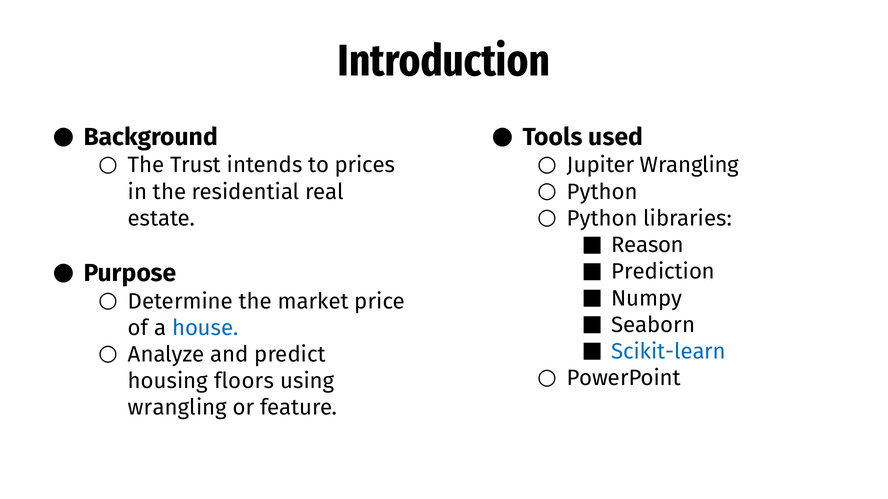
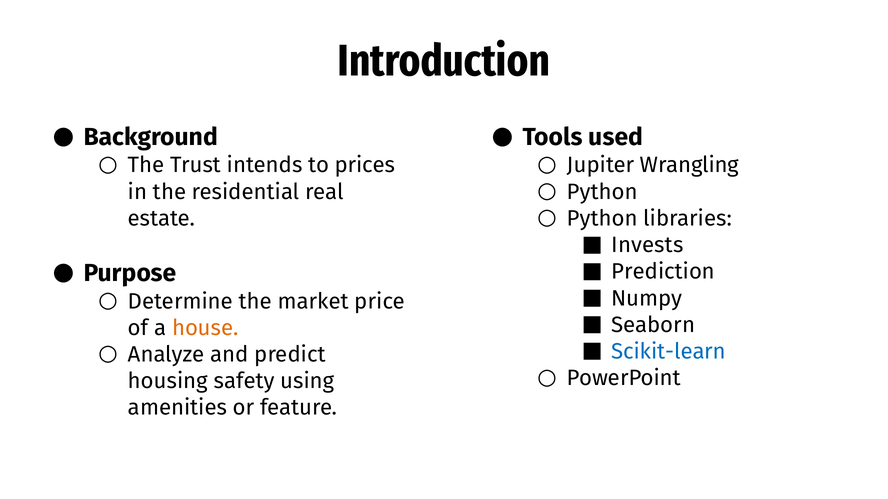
Reason: Reason -> Invests
house colour: blue -> orange
floors: floors -> safety
wrangling at (177, 408): wrangling -> amenities
